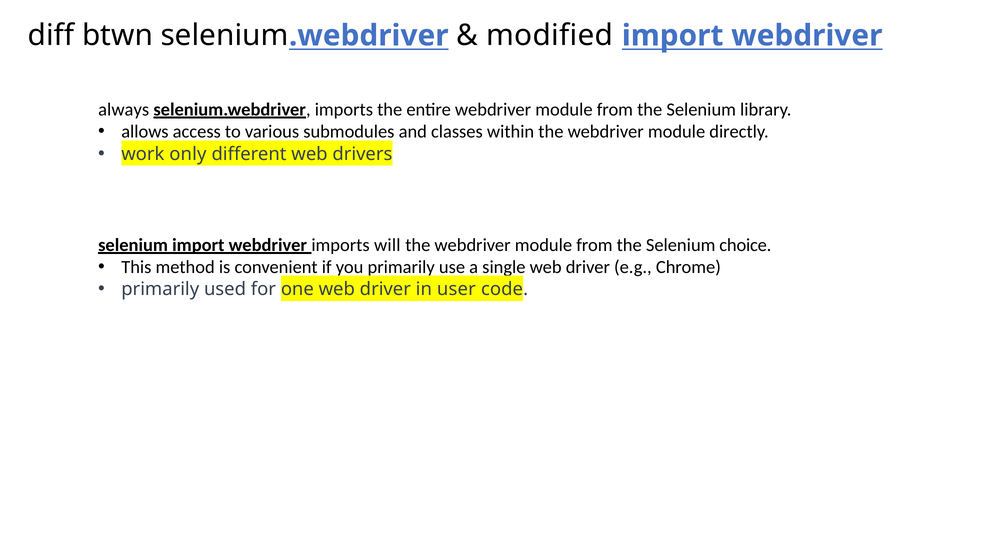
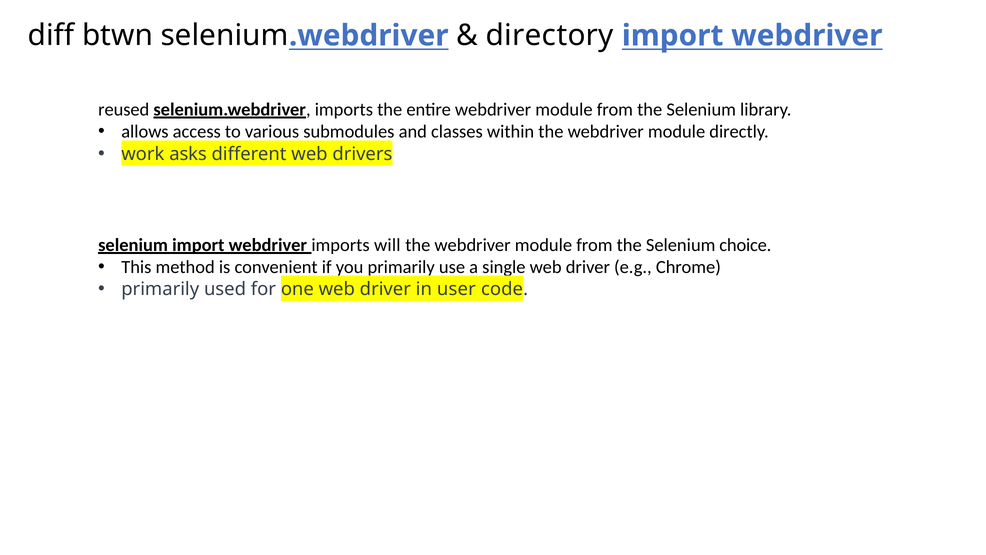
modified: modified -> directory
always: always -> reused
only: only -> asks
